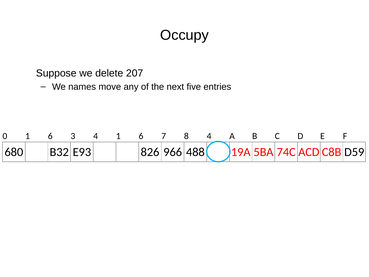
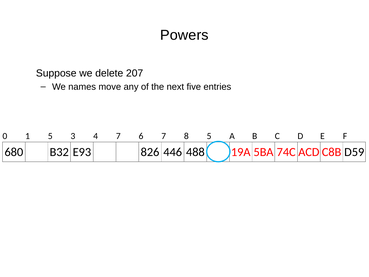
Occupy: Occupy -> Powers
0 1 6: 6 -> 5
4 1: 1 -> 7
8 4: 4 -> 5
966: 966 -> 446
